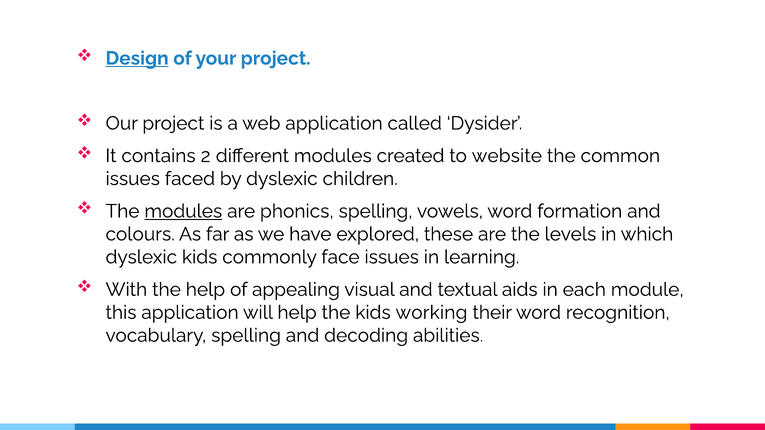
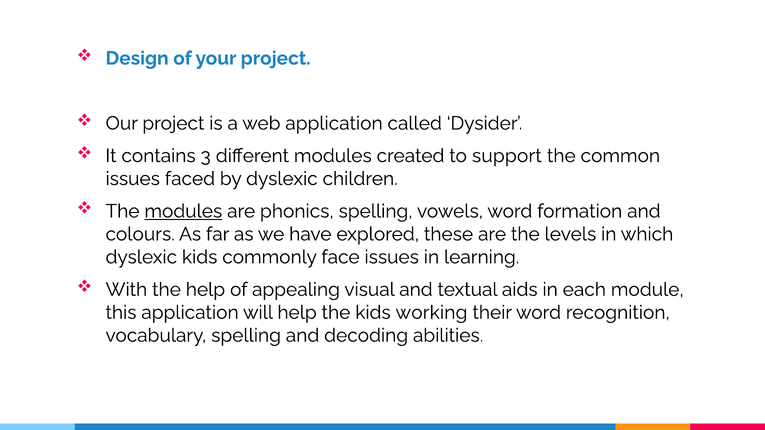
Design underline: present -> none
2: 2 -> 3
website: website -> support
